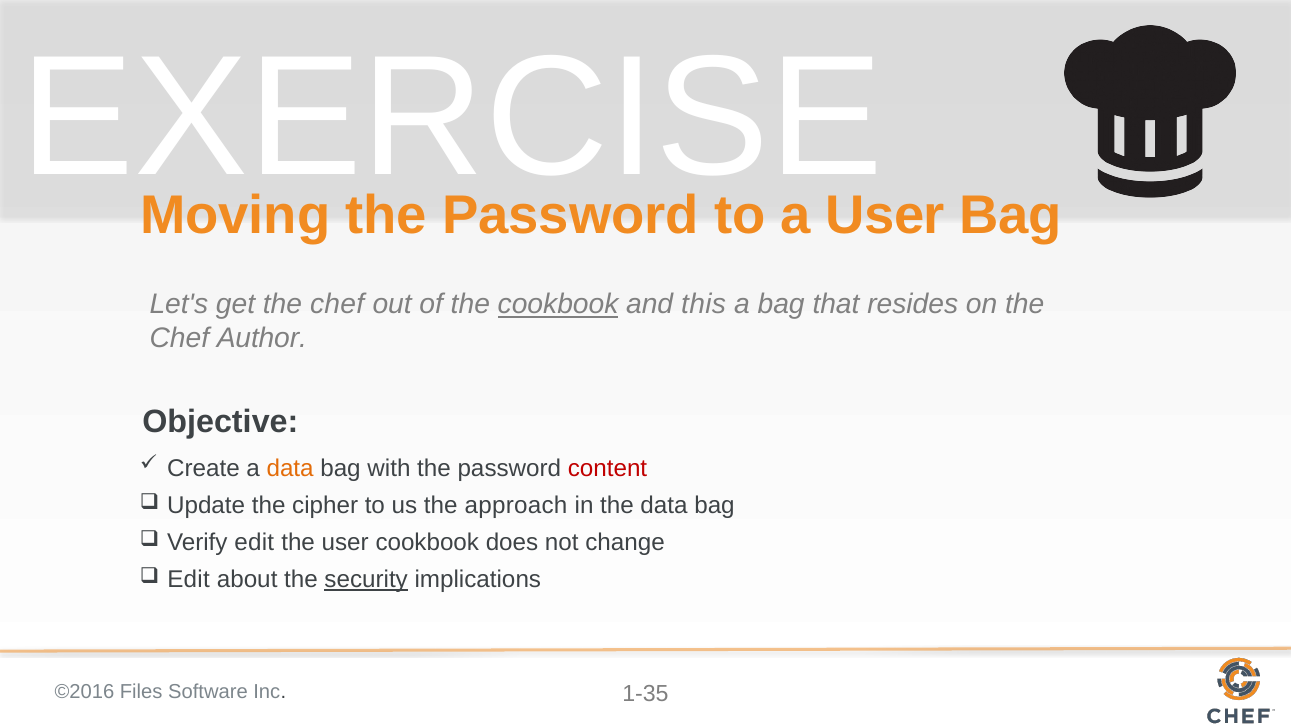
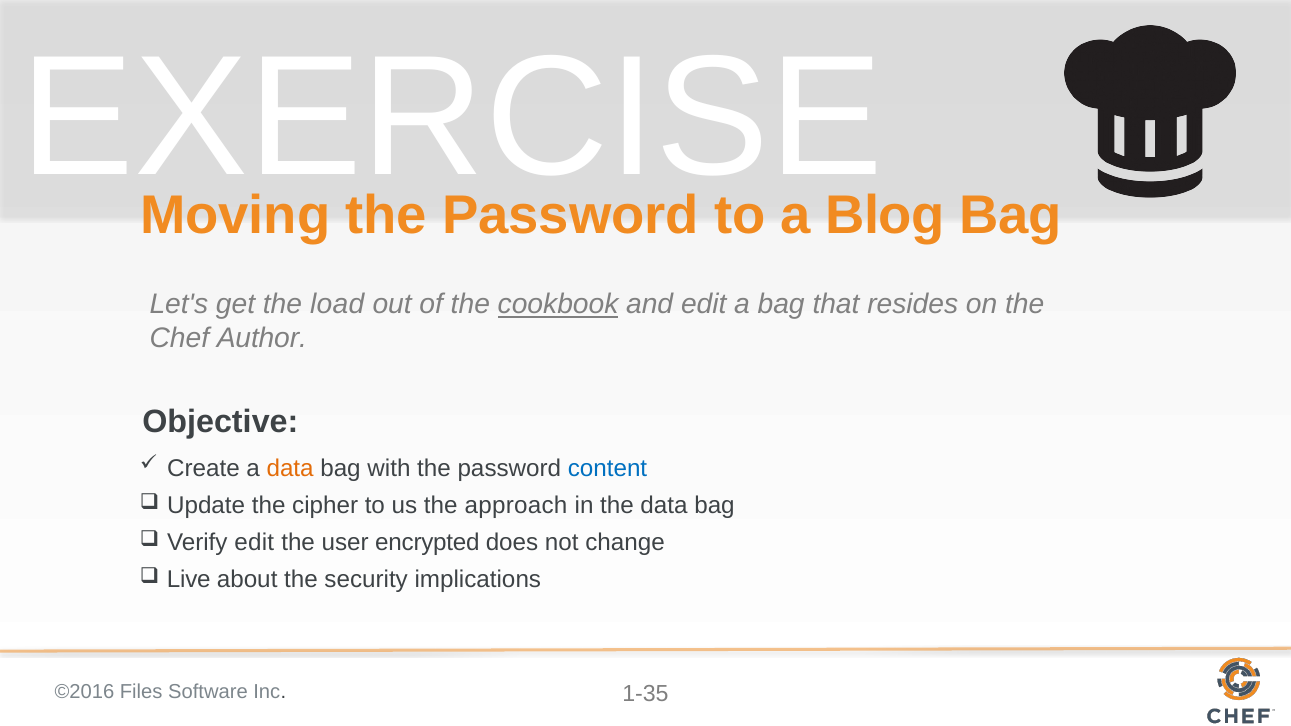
User at (885, 216): User -> Blog
get the chef: chef -> load
and this: this -> edit
content colour: red -> blue
user cookbook: cookbook -> encrypted
Edit at (189, 580): Edit -> Live
security underline: present -> none
